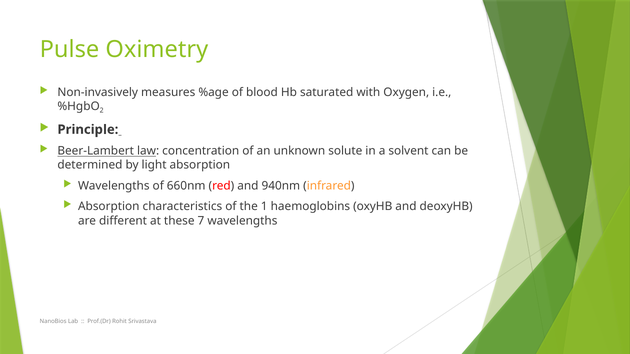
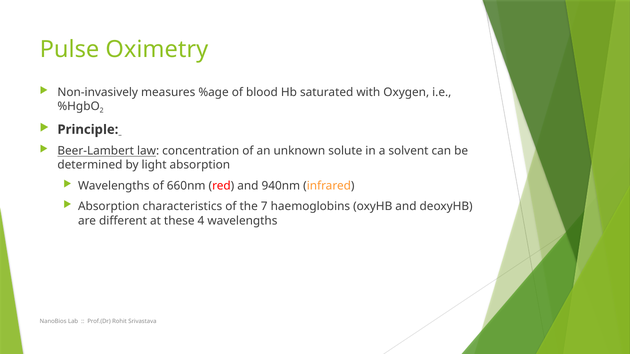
1: 1 -> 7
7: 7 -> 4
